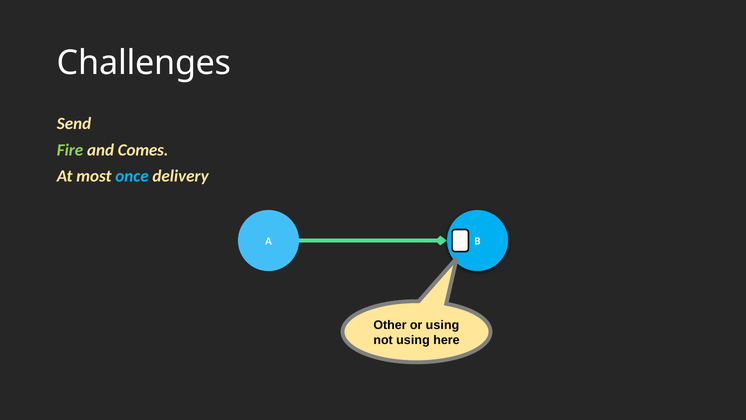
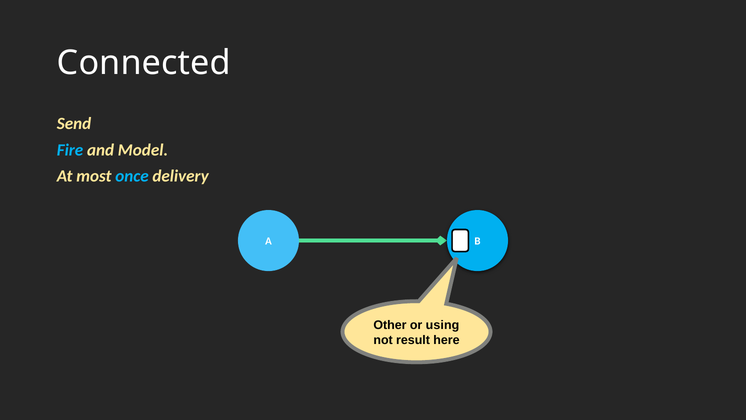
Challenges: Challenges -> Connected
Fire colour: light green -> light blue
Comes: Comes -> Model
not using: using -> result
